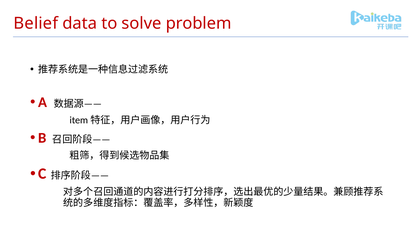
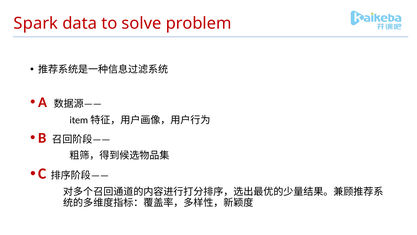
Belief: Belief -> Spark
